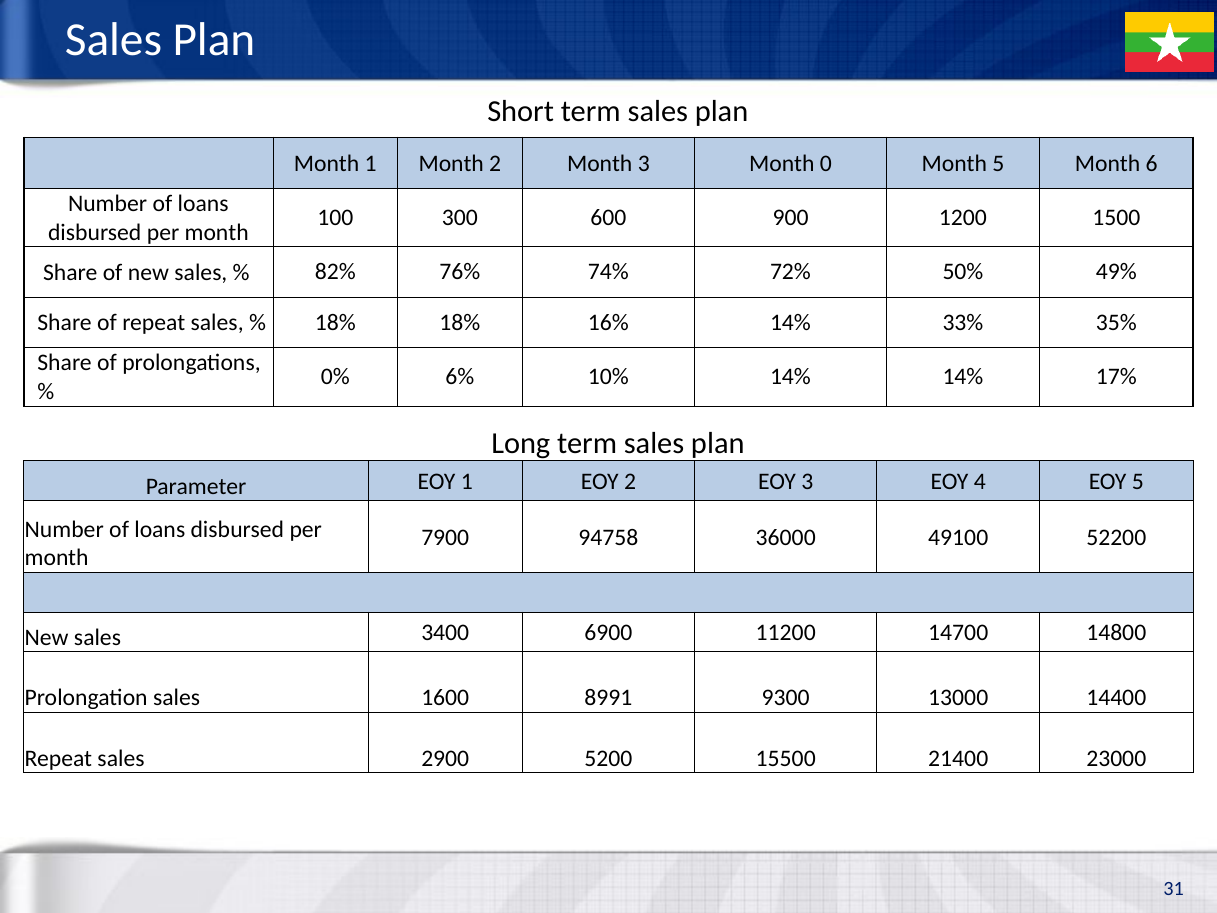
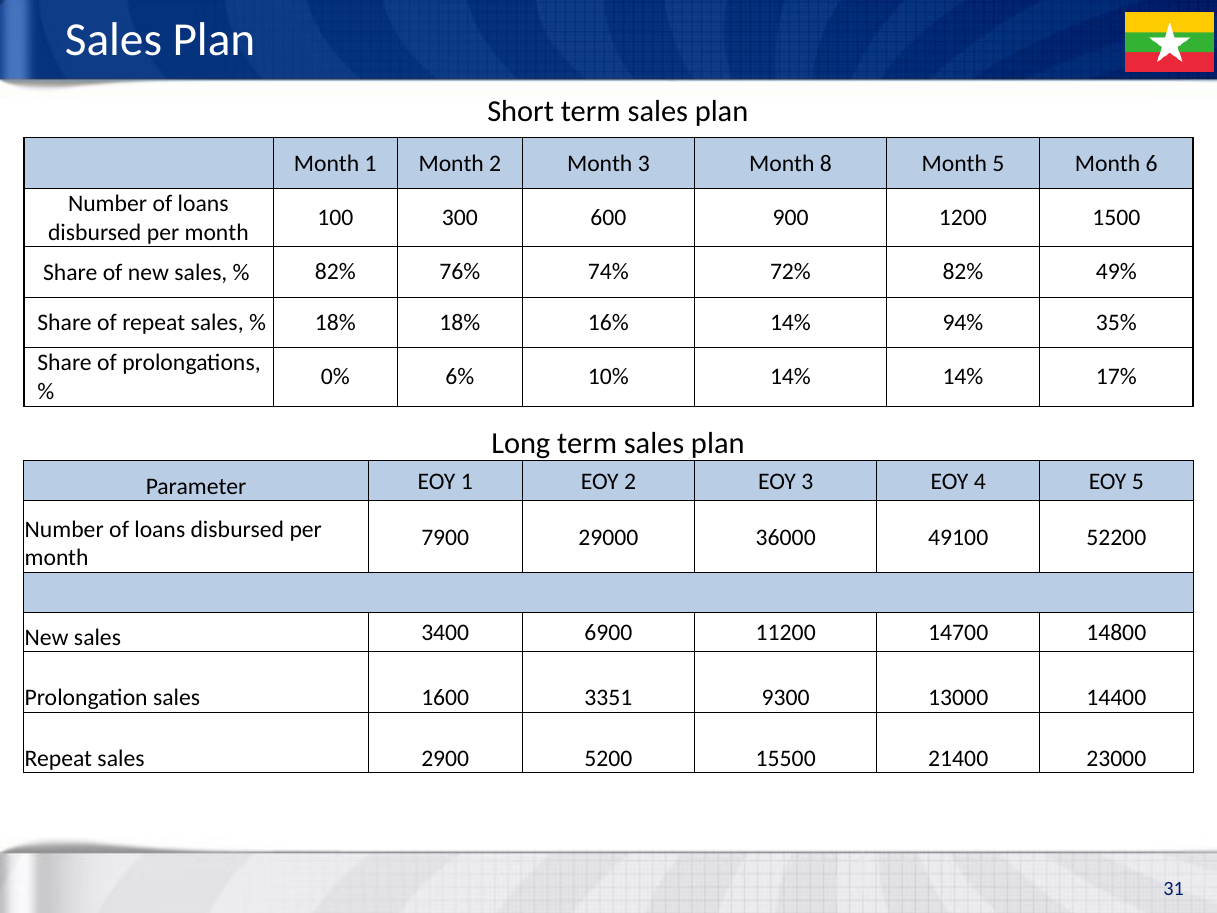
0: 0 -> 8
72% 50%: 50% -> 82%
33%: 33% -> 94%
94758: 94758 -> 29000
8991: 8991 -> 3351
